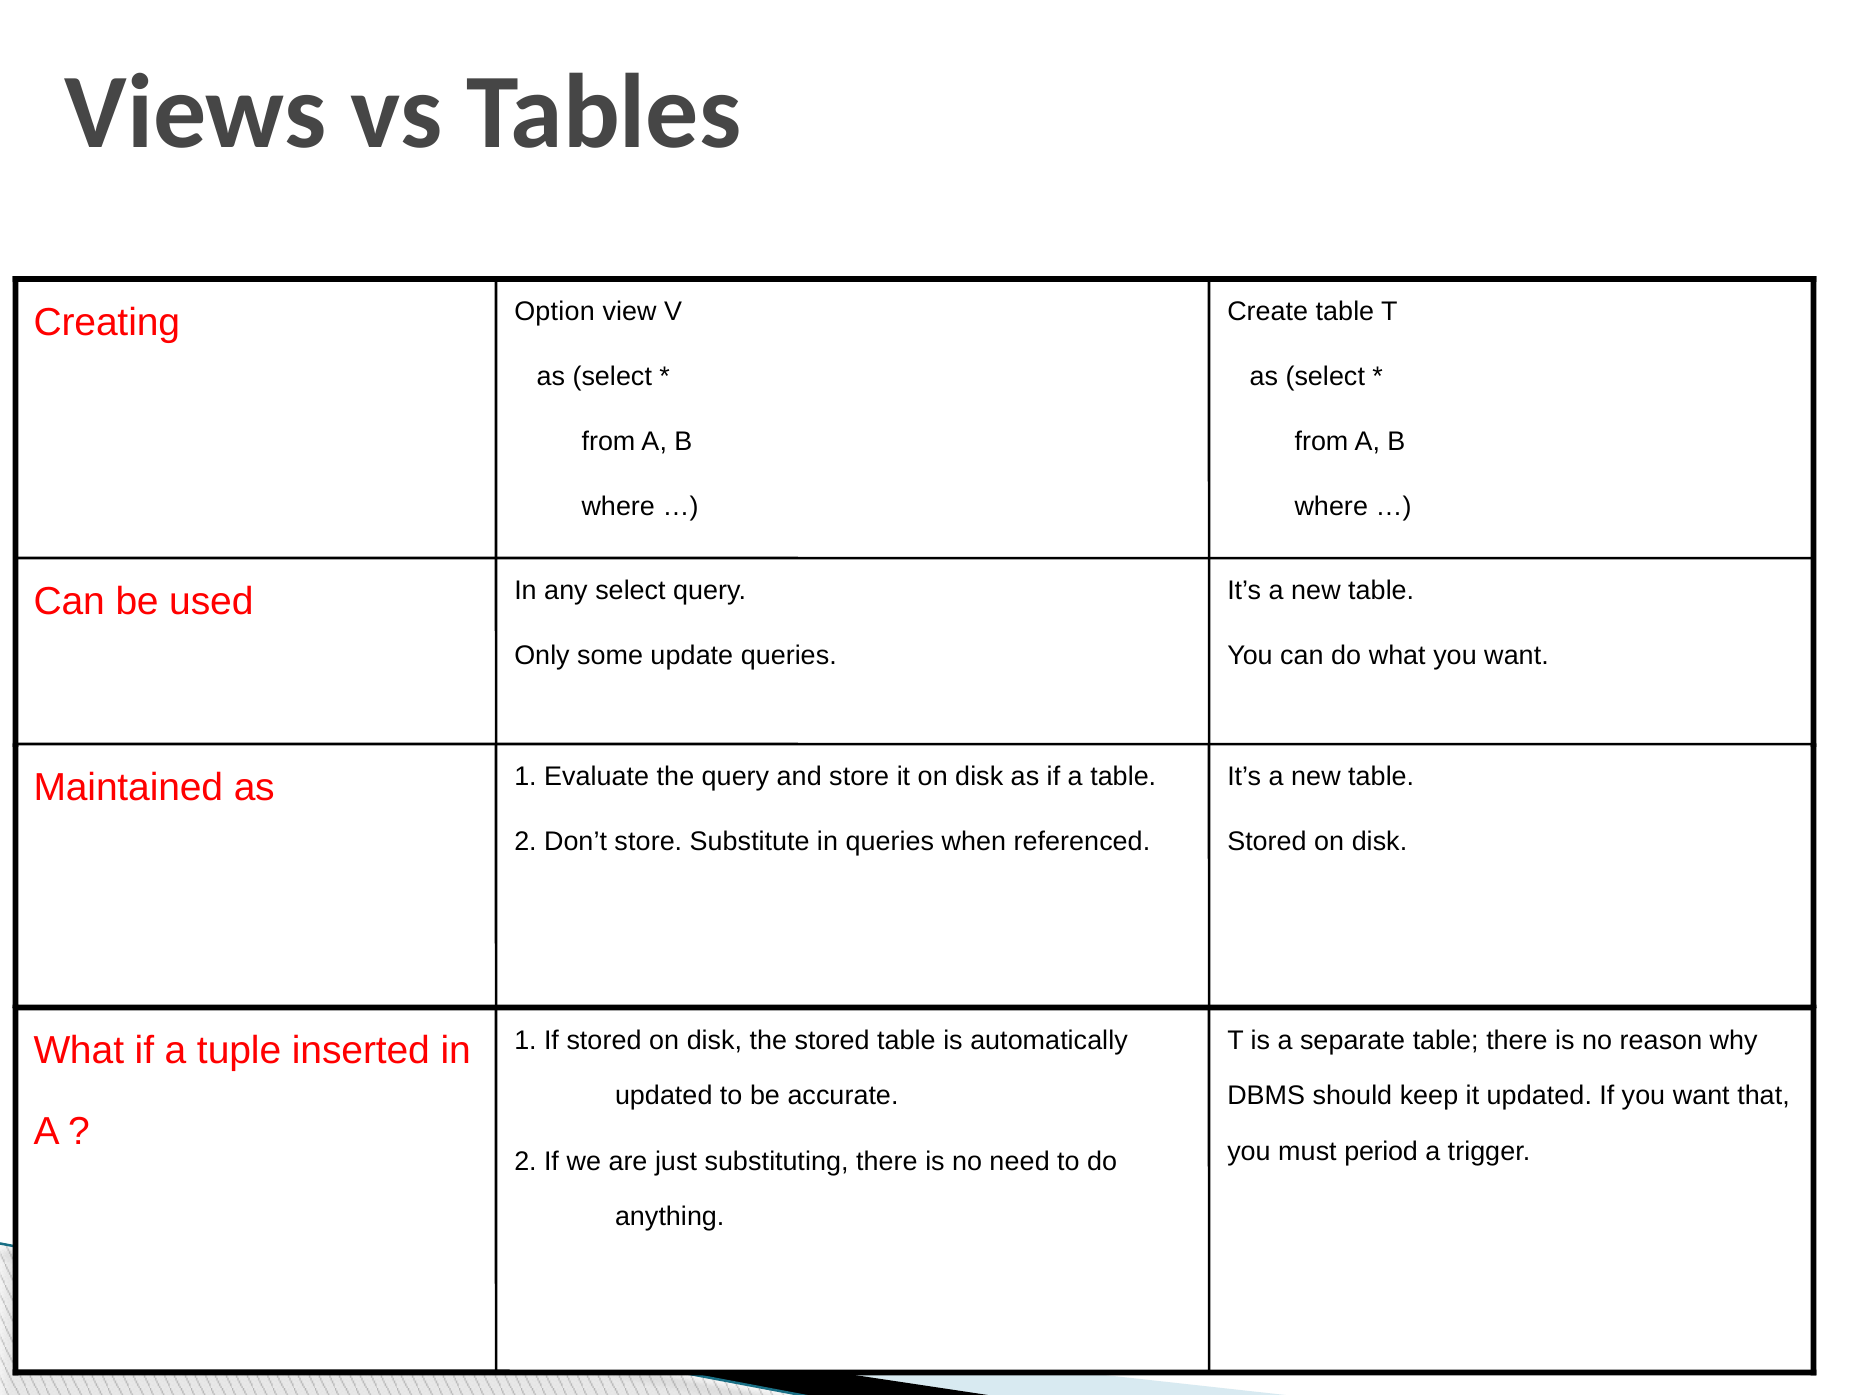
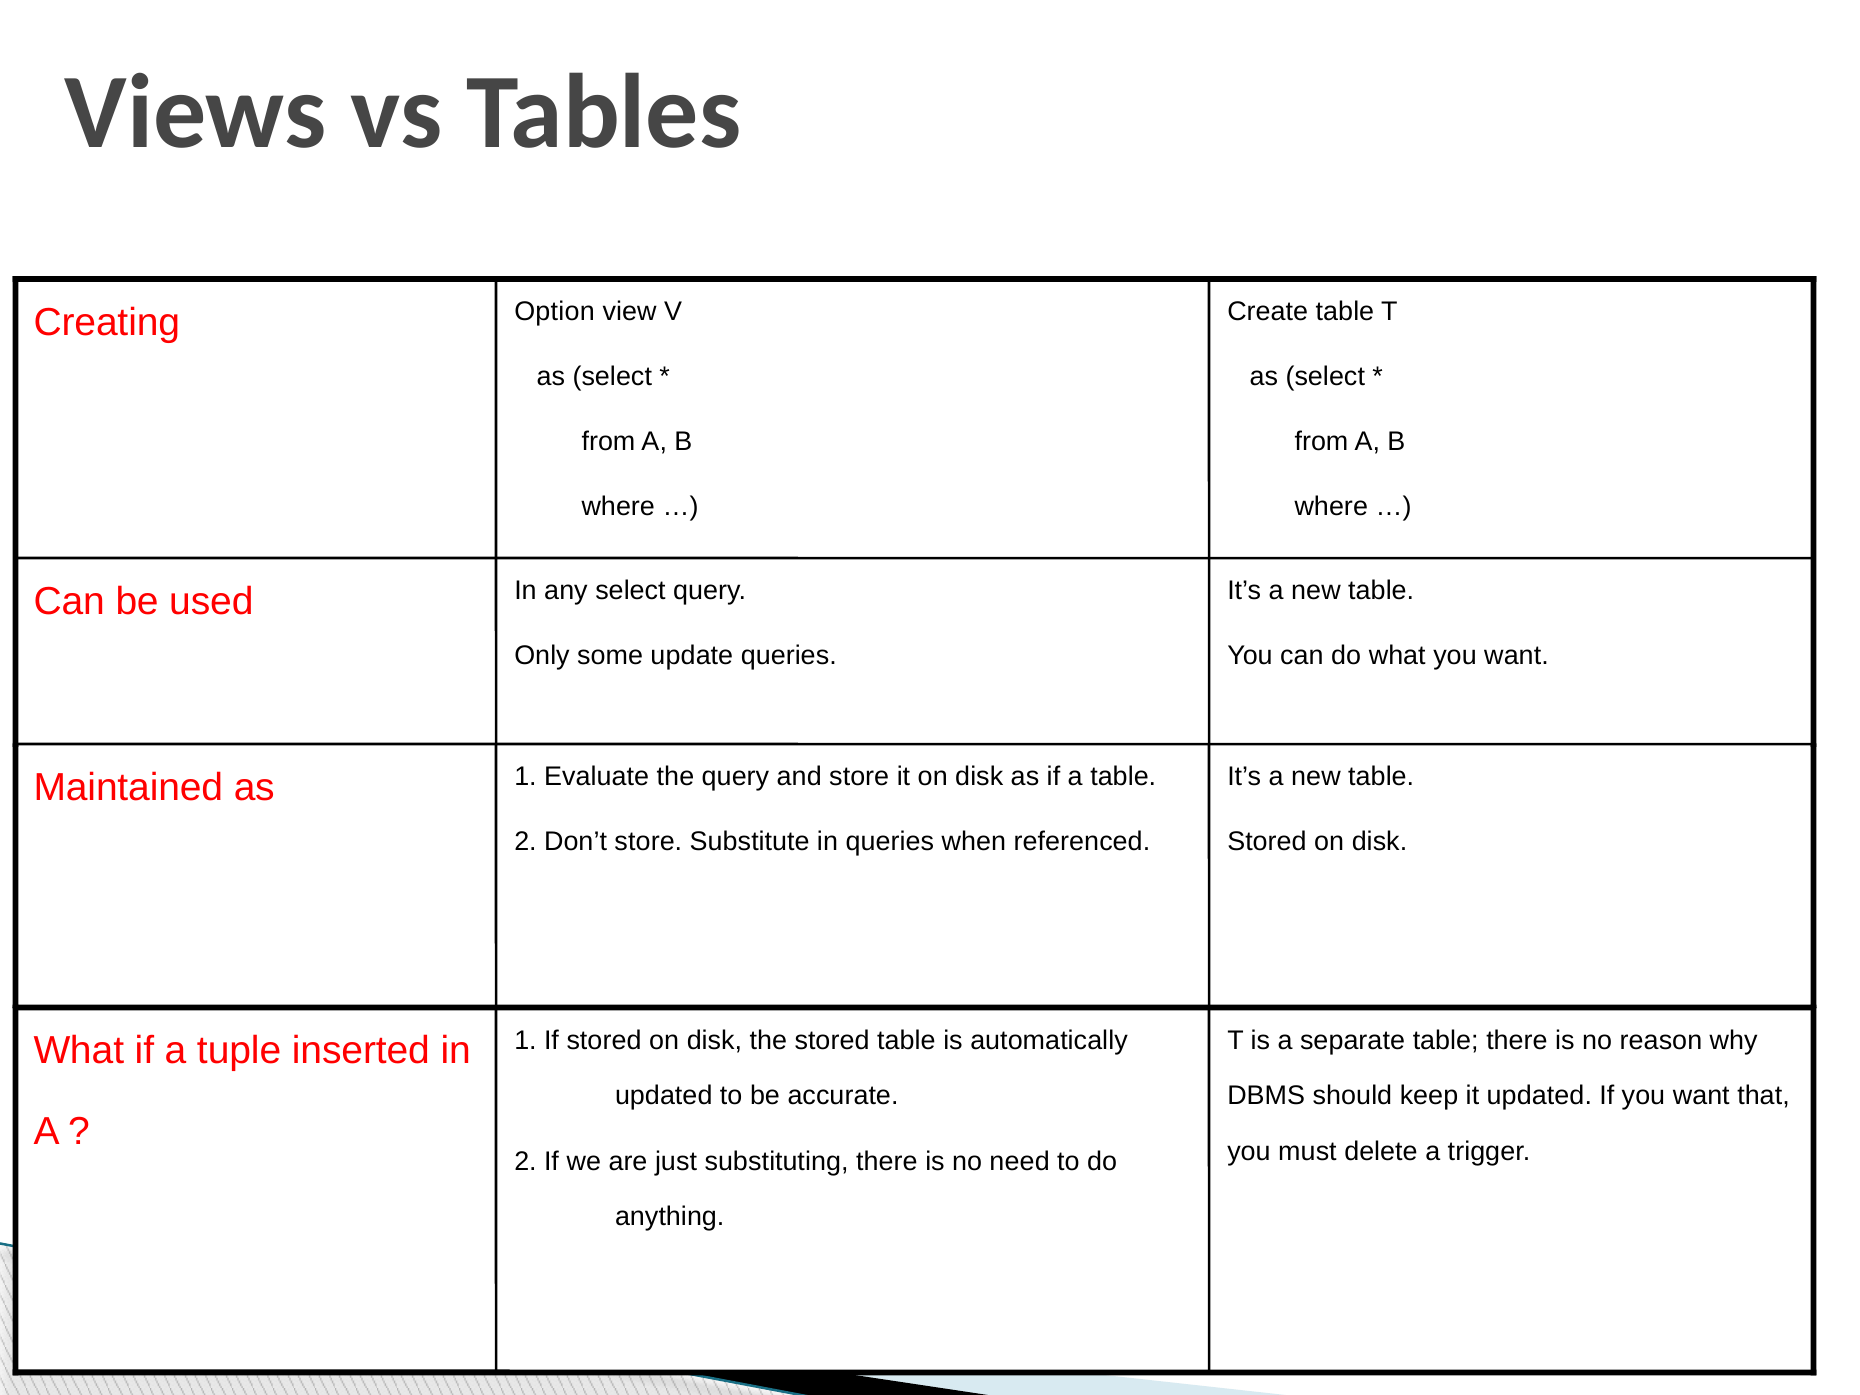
period: period -> delete
